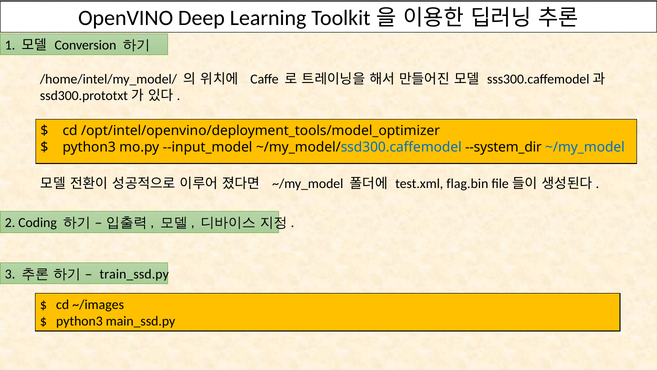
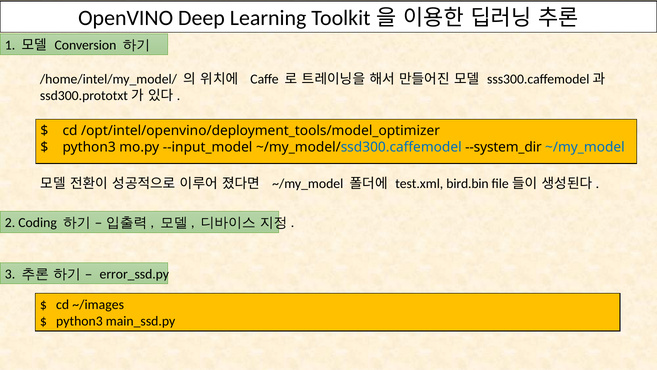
flag.bin: flag.bin -> bird.bin
train_ssd.py: train_ssd.py -> error_ssd.py
